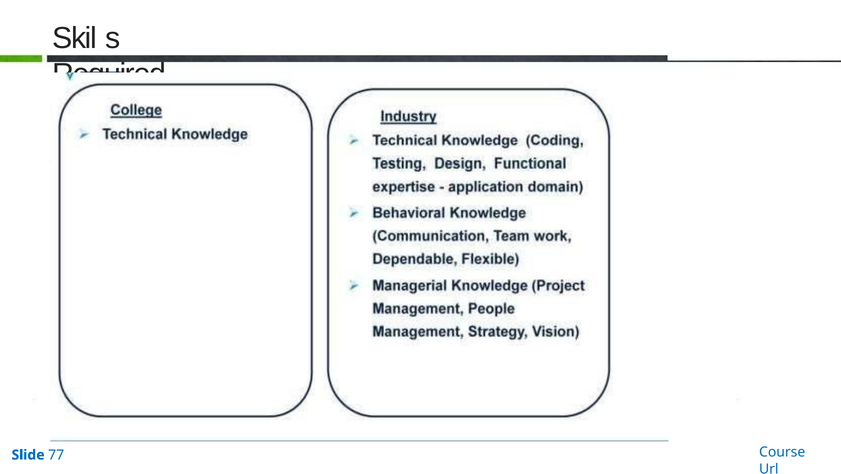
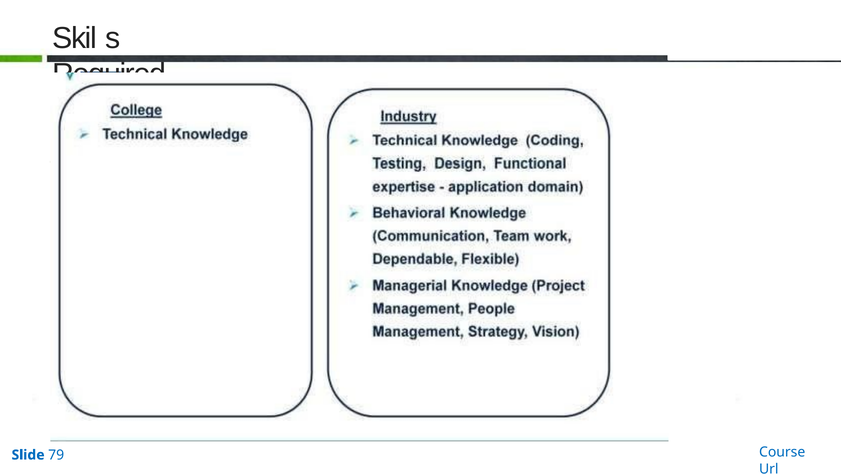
77: 77 -> 79
